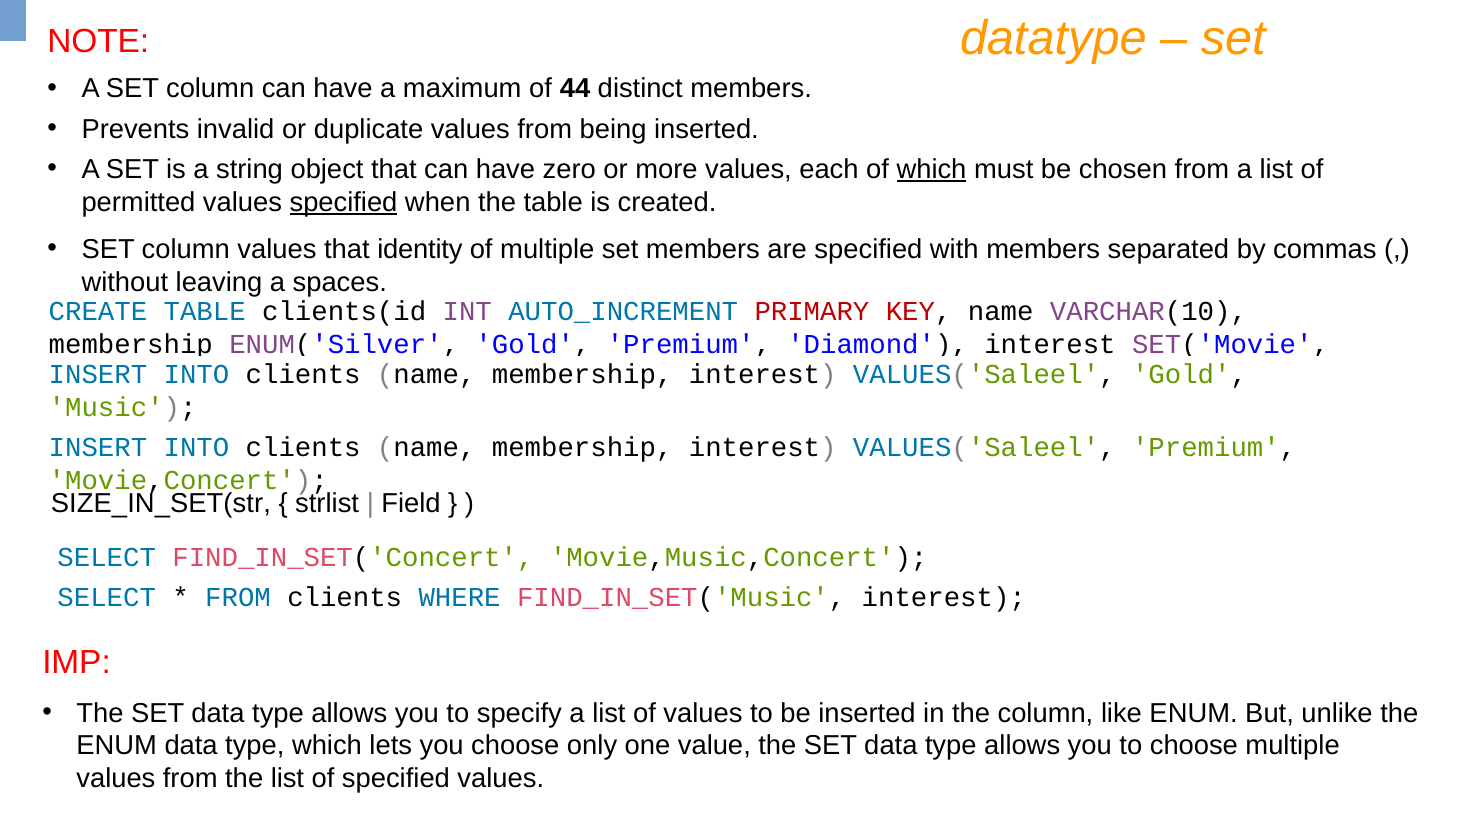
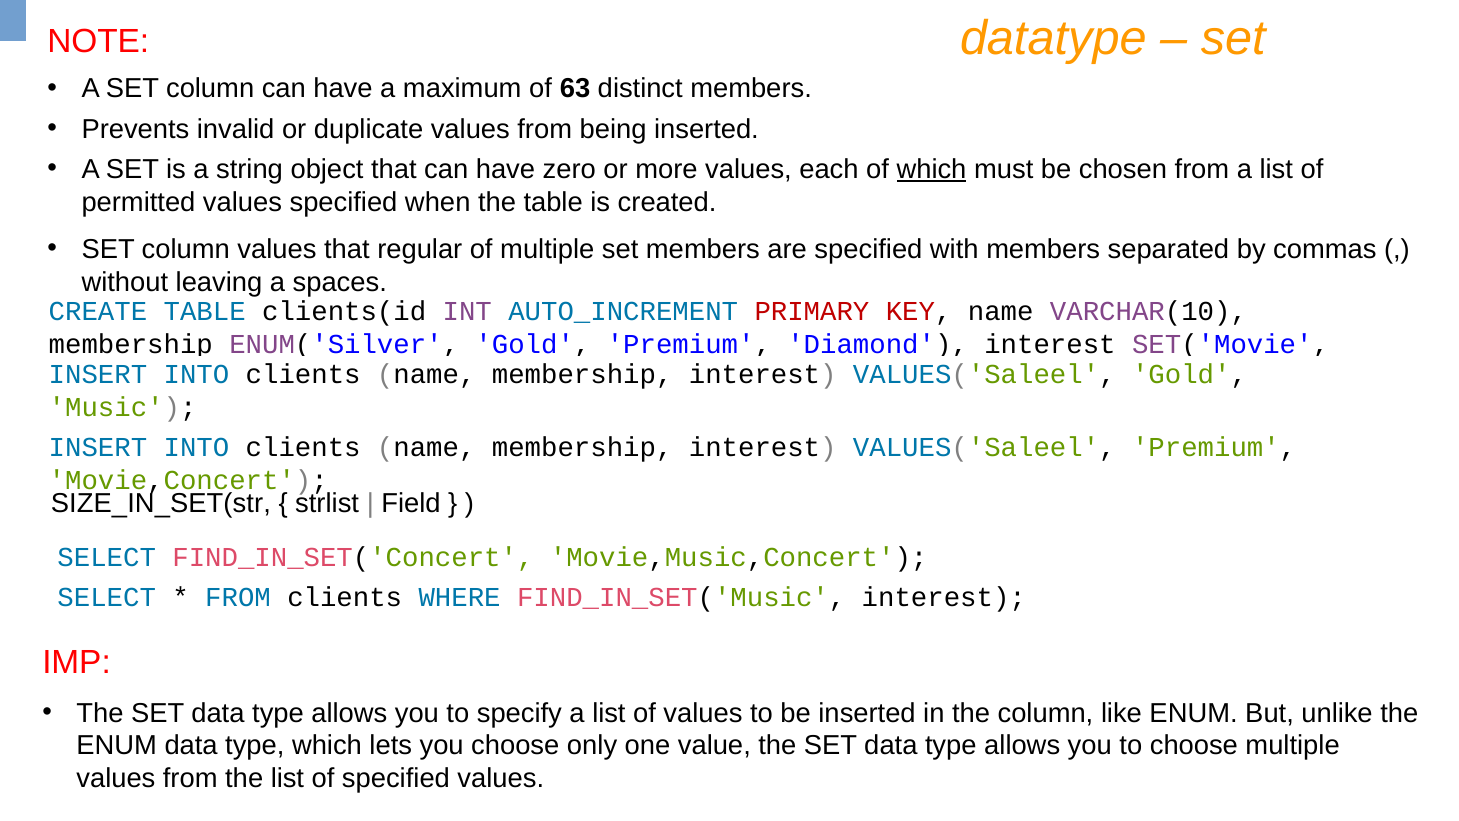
44: 44 -> 63
specified at (344, 202) underline: present -> none
identity: identity -> regular
